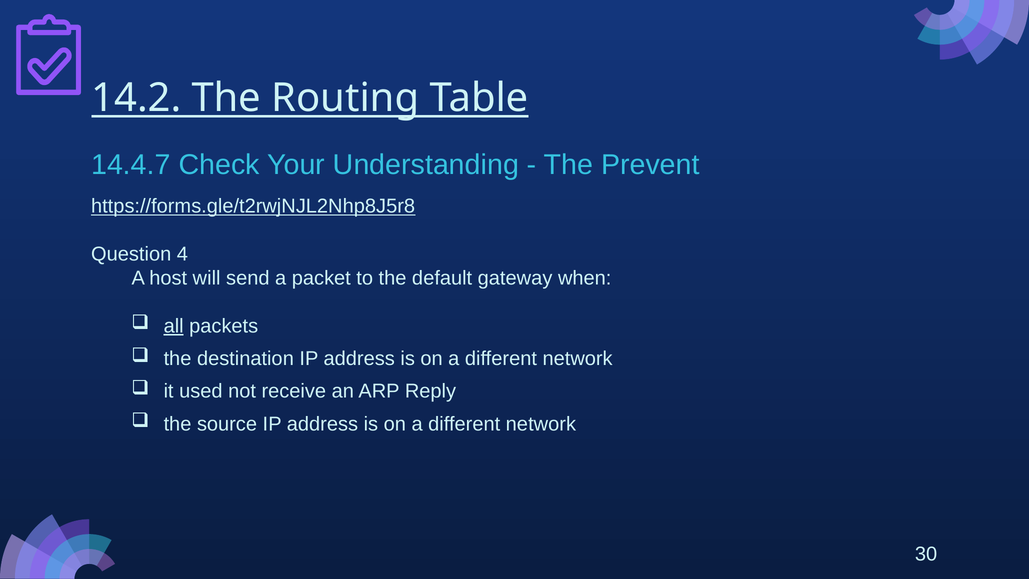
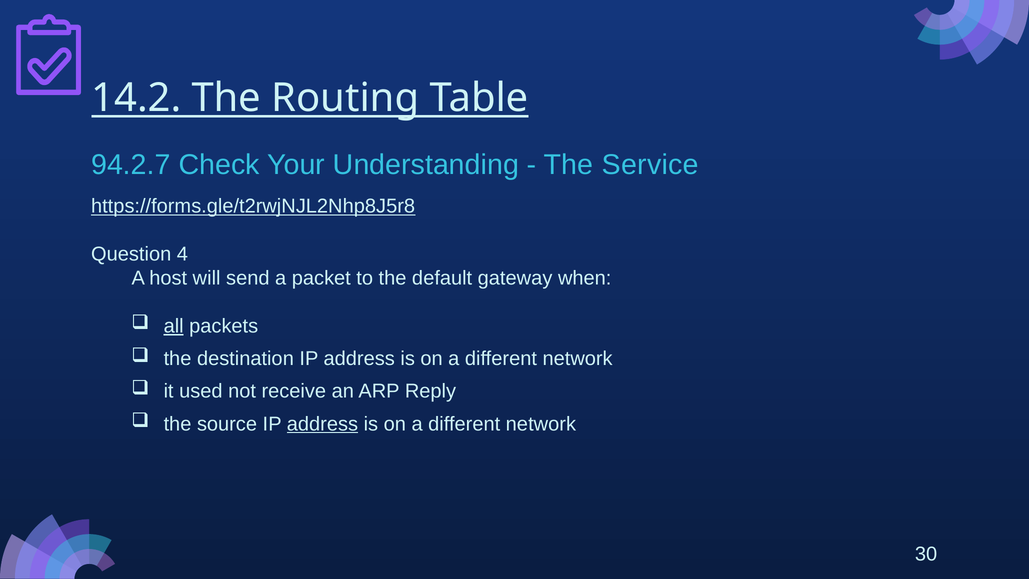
14.4.7: 14.4.7 -> 94.2.7
Prevent: Prevent -> Service
address at (322, 424) underline: none -> present
